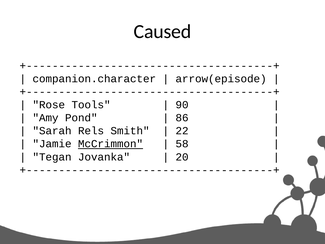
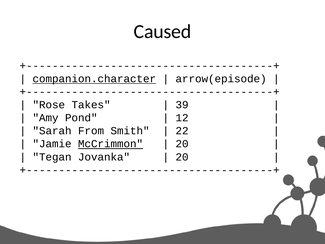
companion.character underline: none -> present
Tools: Tools -> Takes
90: 90 -> 39
86: 86 -> 12
Rels: Rels -> From
58 at (182, 144): 58 -> 20
